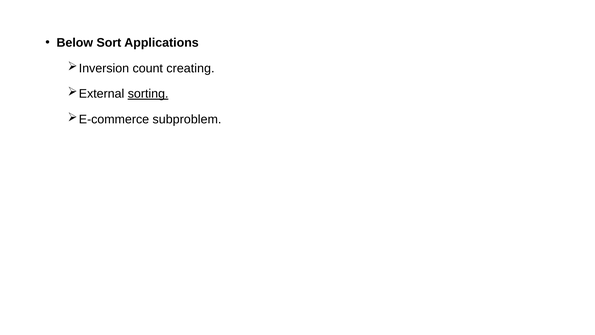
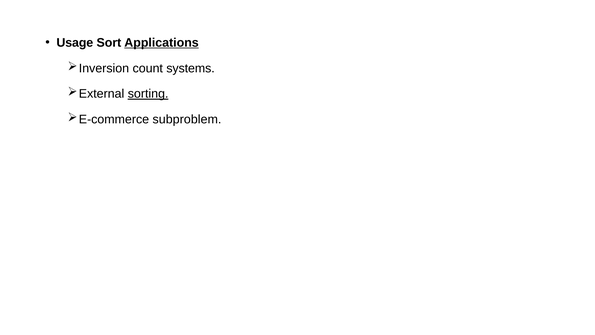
Below: Below -> Usage
Applications underline: none -> present
creating: creating -> systems
